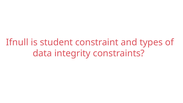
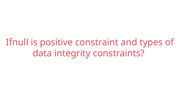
student: student -> positive
